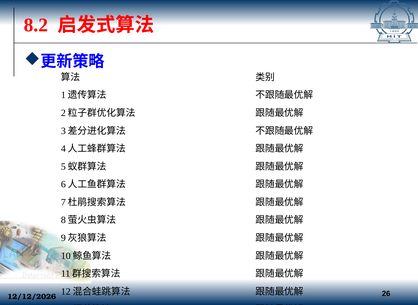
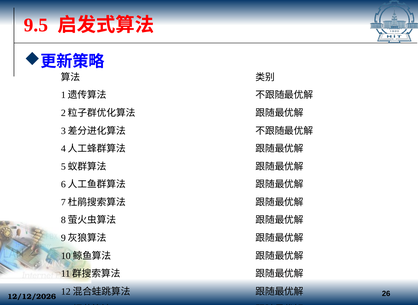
8.2: 8.2 -> 9.5
